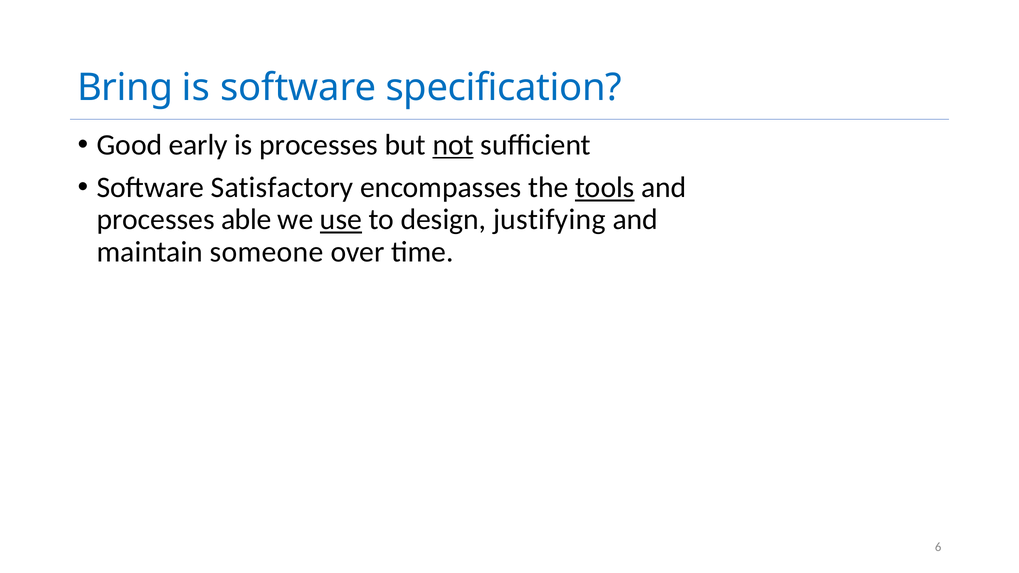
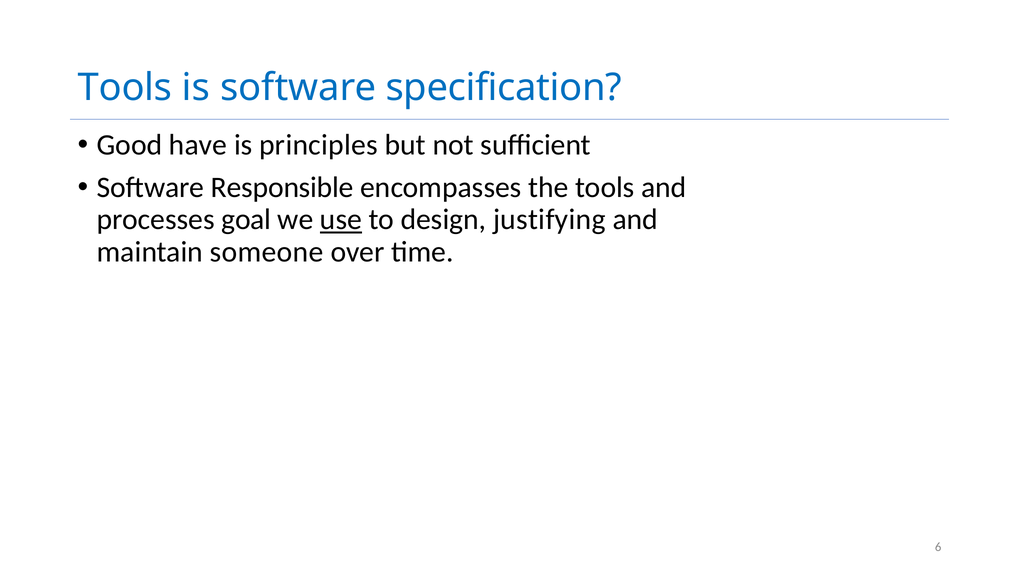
Bring at (125, 88): Bring -> Tools
early: early -> have
is processes: processes -> principles
not underline: present -> none
Satisfactory: Satisfactory -> Responsible
tools at (605, 188) underline: present -> none
able: able -> goal
